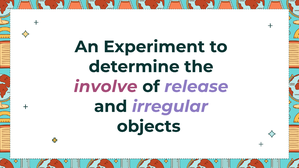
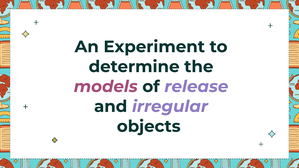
involve: involve -> models
